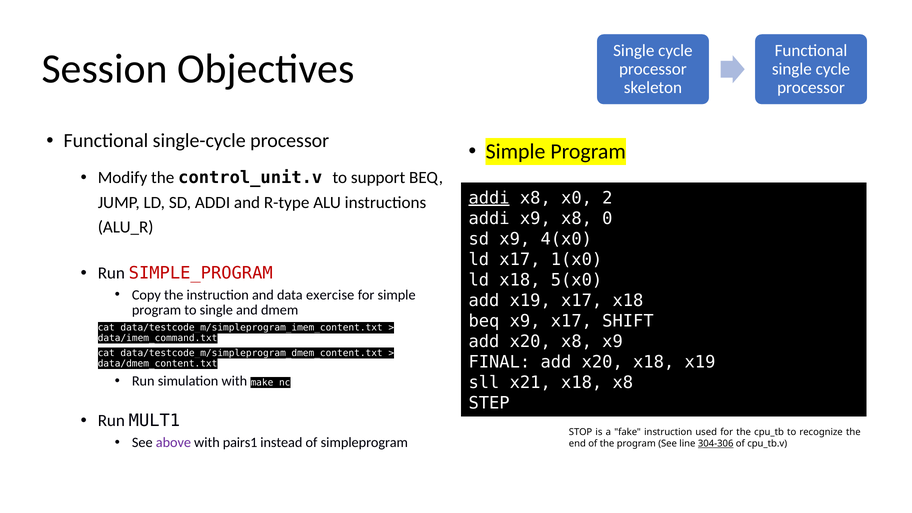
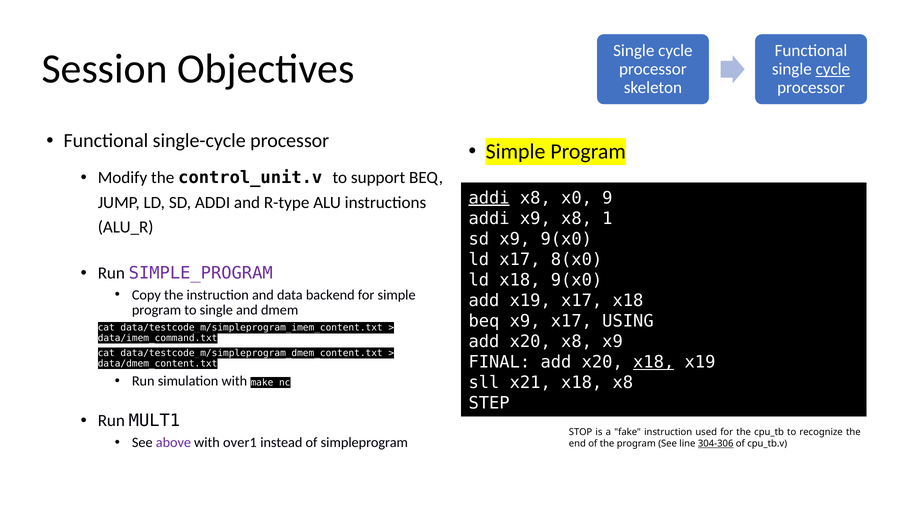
cycle at (833, 69) underline: none -> present
2: 2 -> 9
0: 0 -> 1
x9 4(x0: 4(x0 -> 9(x0
1(x0: 1(x0 -> 8(x0
SIMPLE_PROGRAM colour: red -> purple
x18 5(x0: 5(x0 -> 9(x0
exercise: exercise -> backend
SHIFT: SHIFT -> USING
x18 at (654, 362) underline: none -> present
pairs1: pairs1 -> over1
